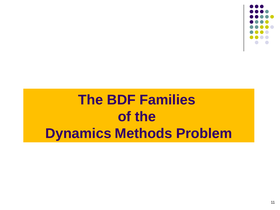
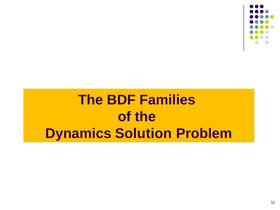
Methods: Methods -> Solution
